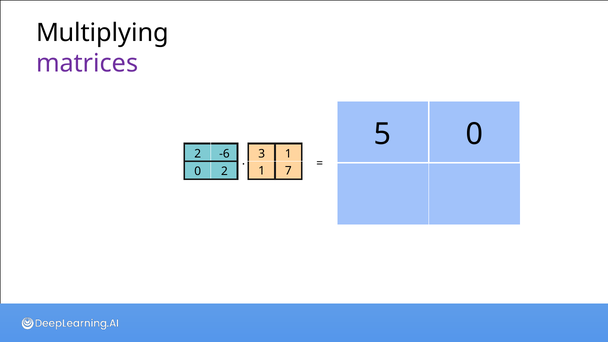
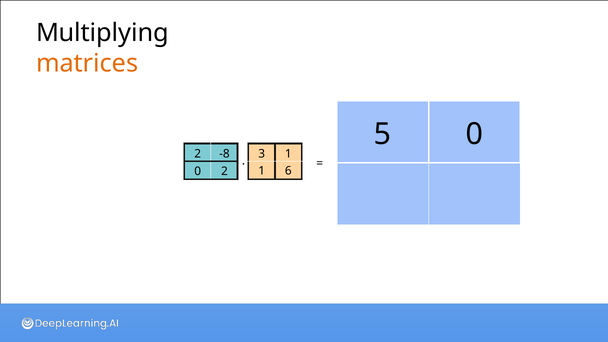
matrices colour: purple -> orange
-6: -6 -> -8
7: 7 -> 6
